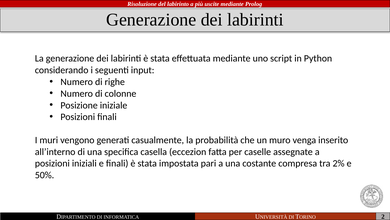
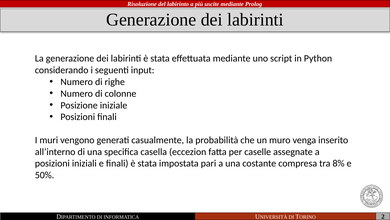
2%: 2% -> 8%
